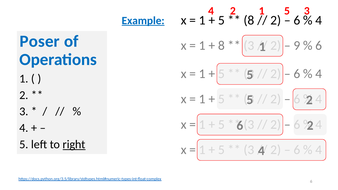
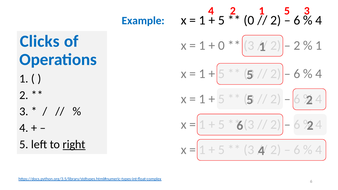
8 at (249, 20): 8 -> 0
Example underline: present -> none
Poser: Poser -> Clicks
8 at (221, 46): 8 -> 0
9 at (297, 46): 9 -> 2
6 at (319, 46): 6 -> 1
